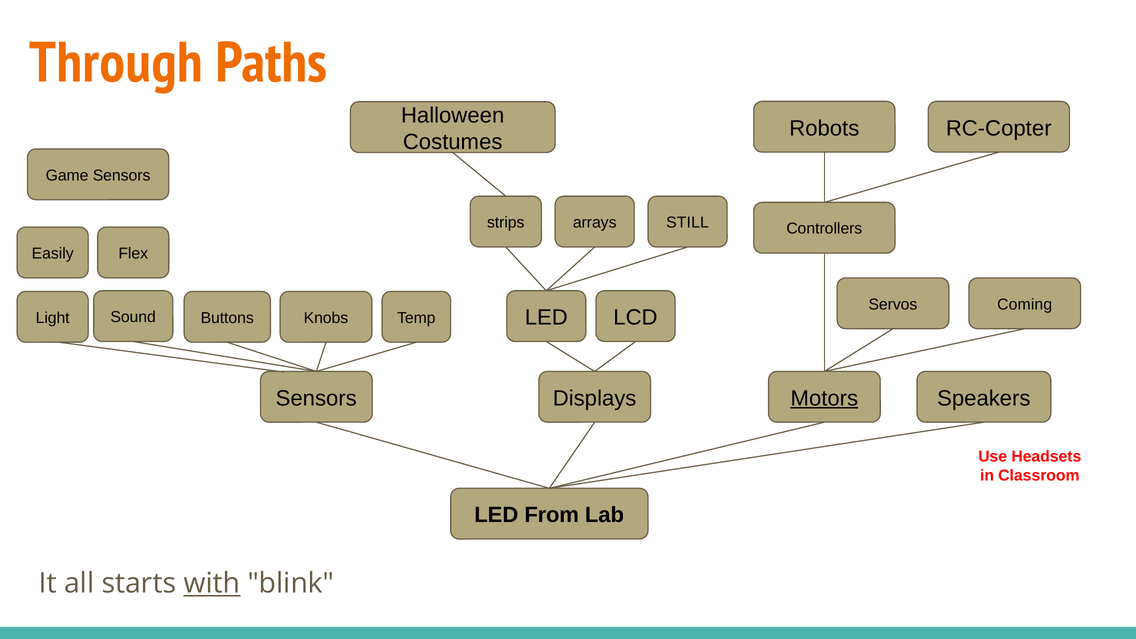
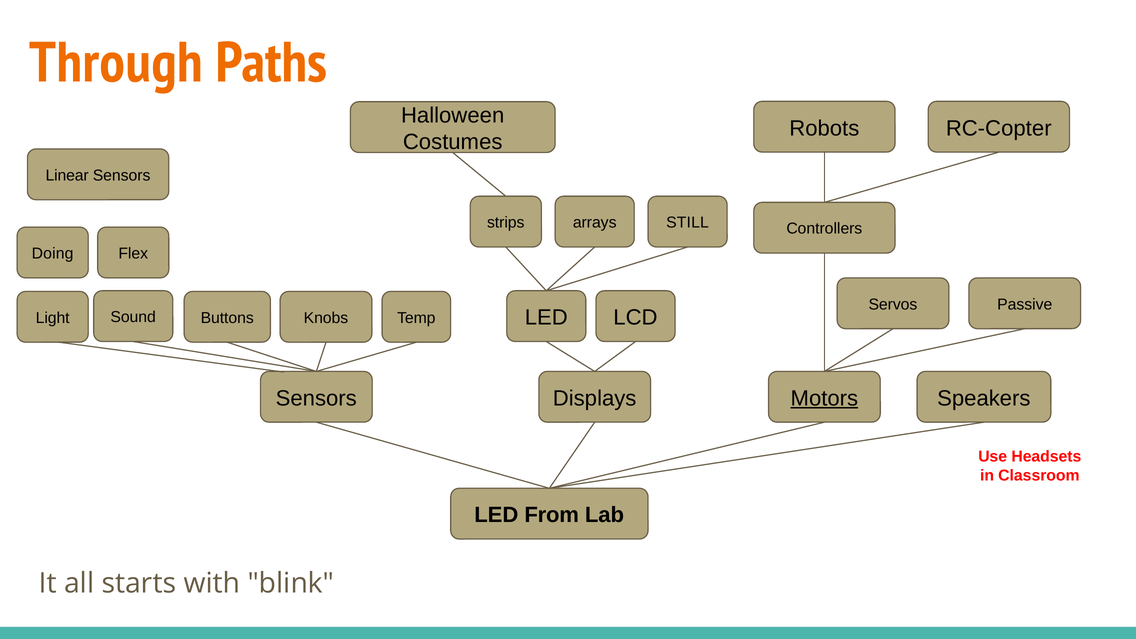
Game: Game -> Linear
Easily: Easily -> Doing
Coming: Coming -> Passive
with underline: present -> none
